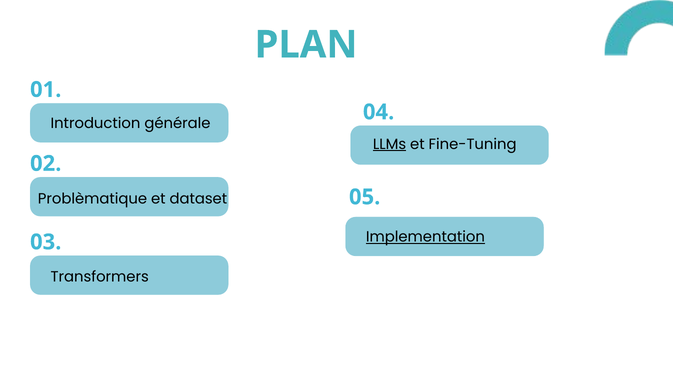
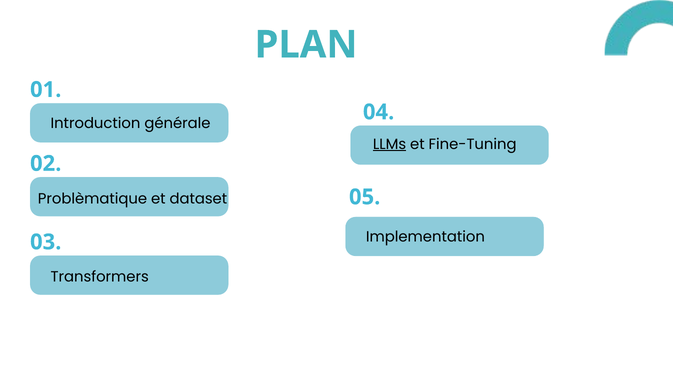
Implementation underline: present -> none
